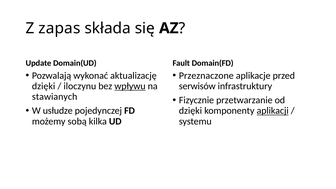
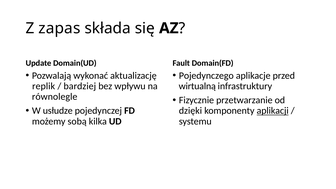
Przeznaczone: Przeznaczone -> Pojedynczego
dzięki at (44, 86): dzięki -> replik
iloczynu: iloczynu -> bardziej
wpływu underline: present -> none
serwisów: serwisów -> wirtualną
stawianych: stawianych -> równolegle
